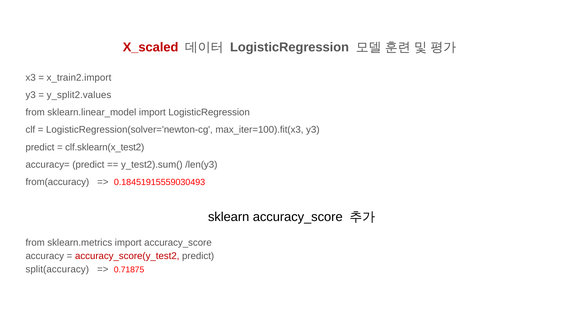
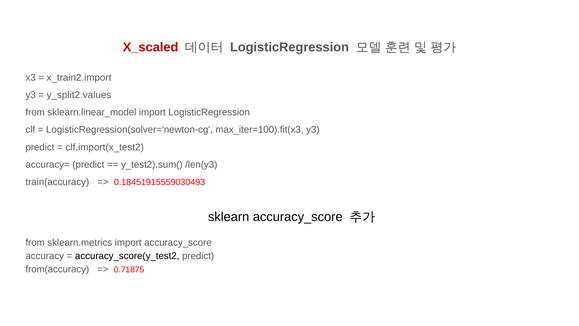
clf.sklearn(x_test2: clf.sklearn(x_test2 -> clf.import(x_test2
from(accuracy: from(accuracy -> train(accuracy
accuracy_score(y_test2 colour: red -> black
split(accuracy: split(accuracy -> from(accuracy
